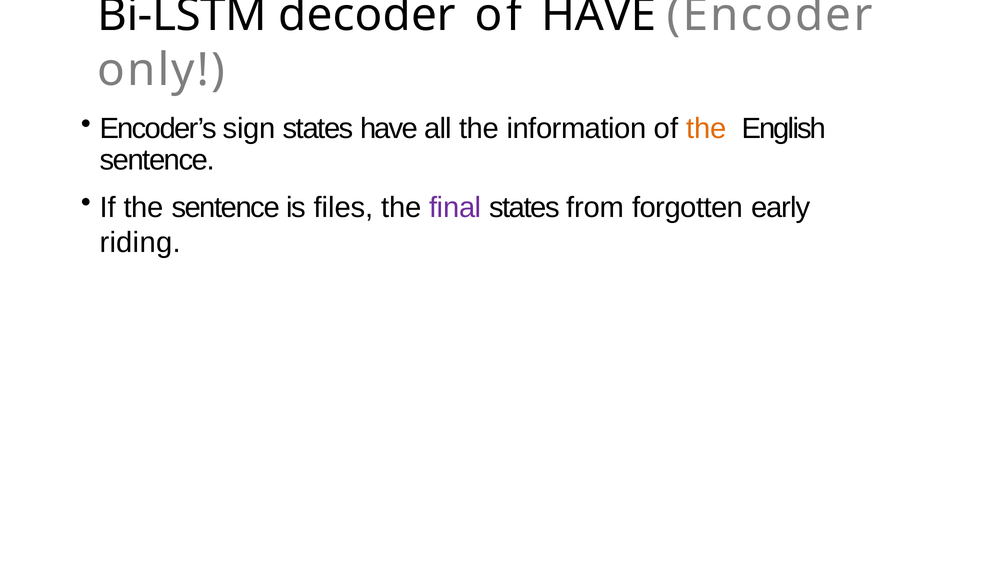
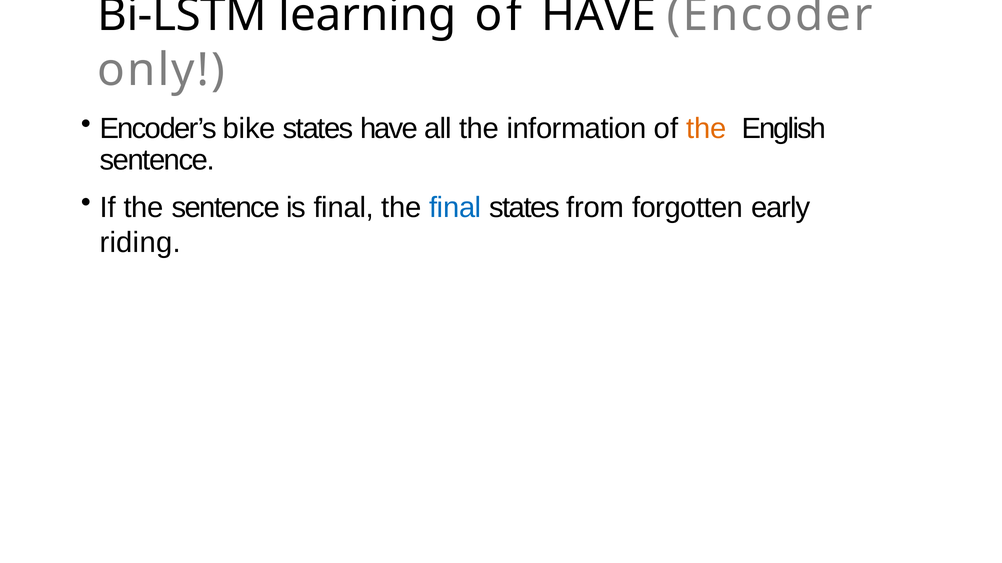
decoder: decoder -> learning
sign: sign -> bike
is files: files -> final
final at (455, 208) colour: purple -> blue
